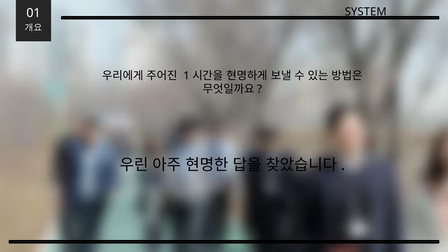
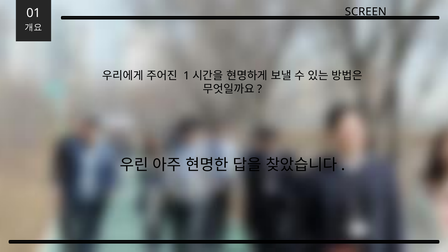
SYSTEM: SYSTEM -> SCREEN
